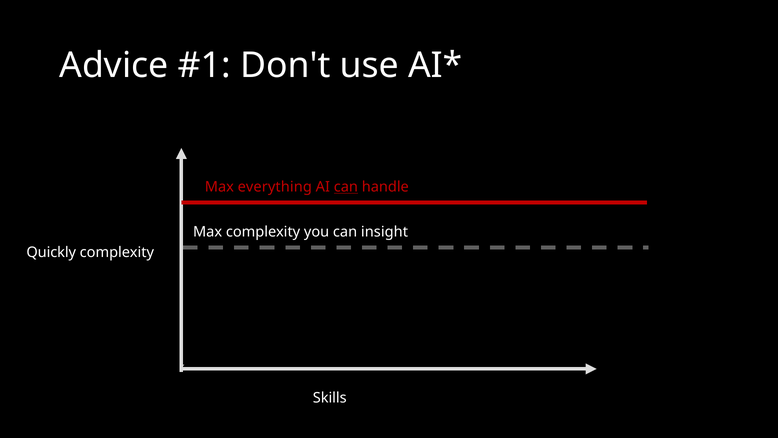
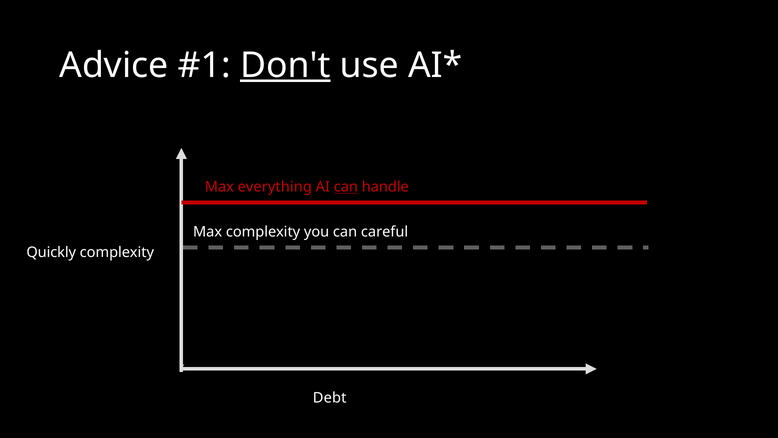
Don't underline: none -> present
insight: insight -> careful
Skills: Skills -> Debt
